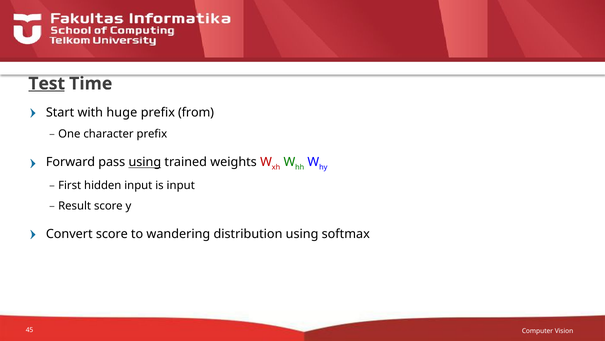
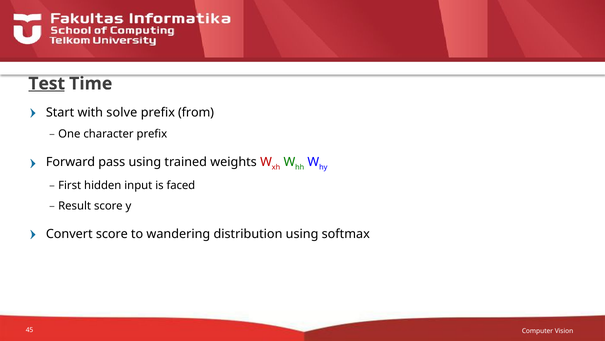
huge: huge -> solve
using at (145, 162) underline: present -> none
is input: input -> faced
